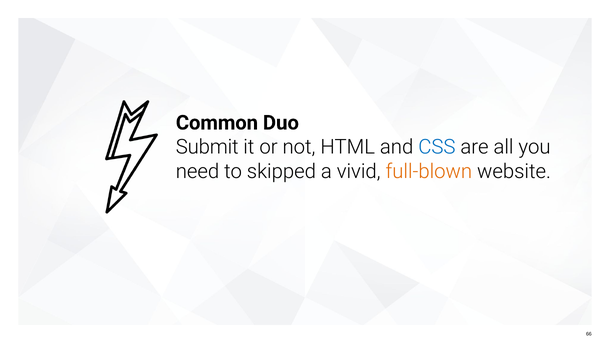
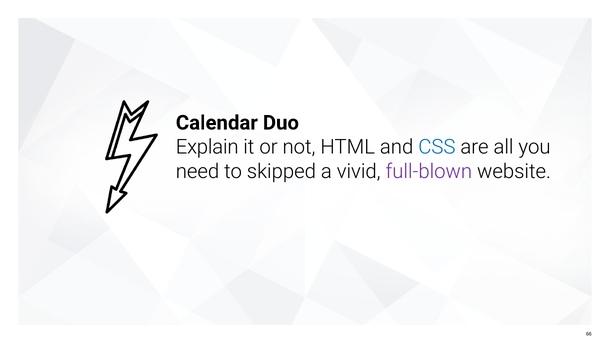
Common: Common -> Calendar
Submit: Submit -> Explain
full-blown colour: orange -> purple
